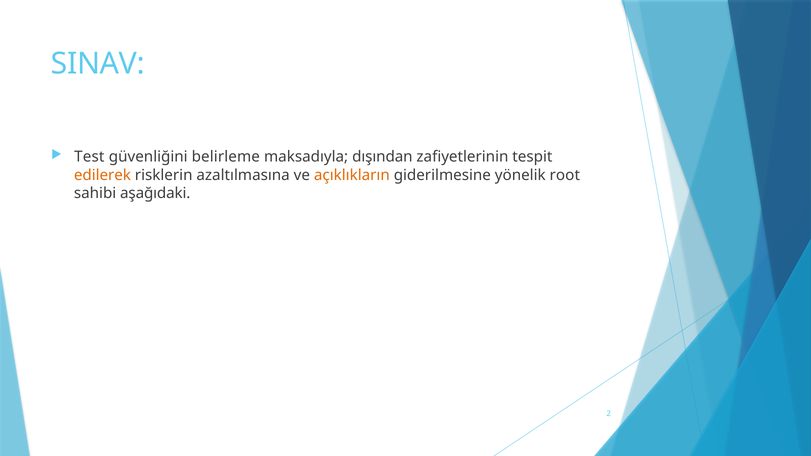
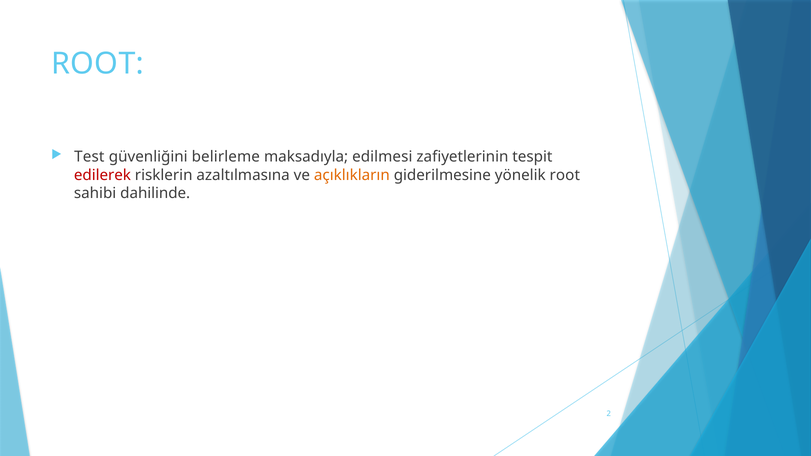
SINAV at (98, 64): SINAV -> ROOT
dışından: dışından -> edilmesi
edilerek colour: orange -> red
aşağıdaki: aşağıdaki -> dahilinde
